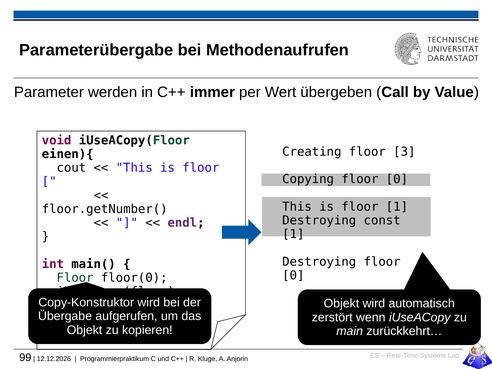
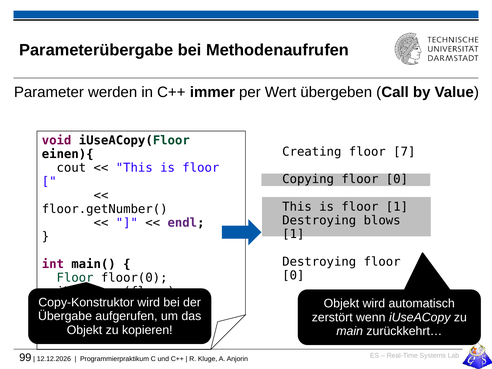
3: 3 -> 7
const: const -> blows
